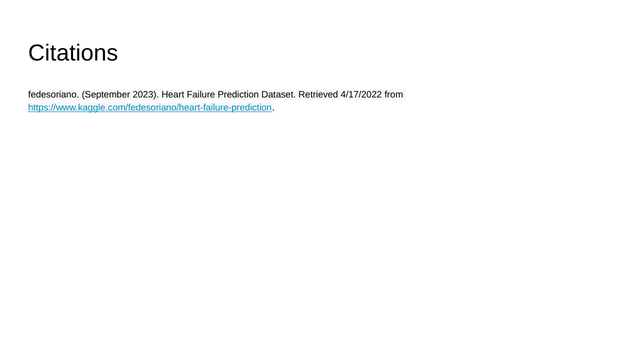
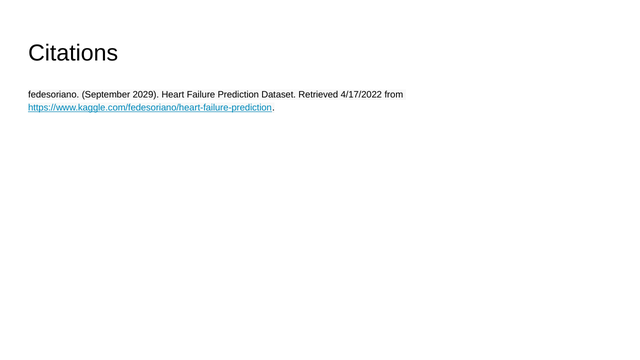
2023: 2023 -> 2029
